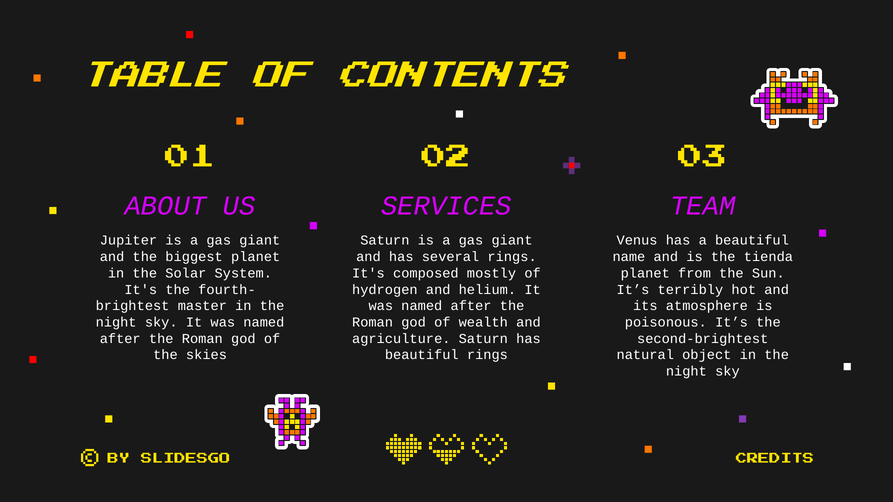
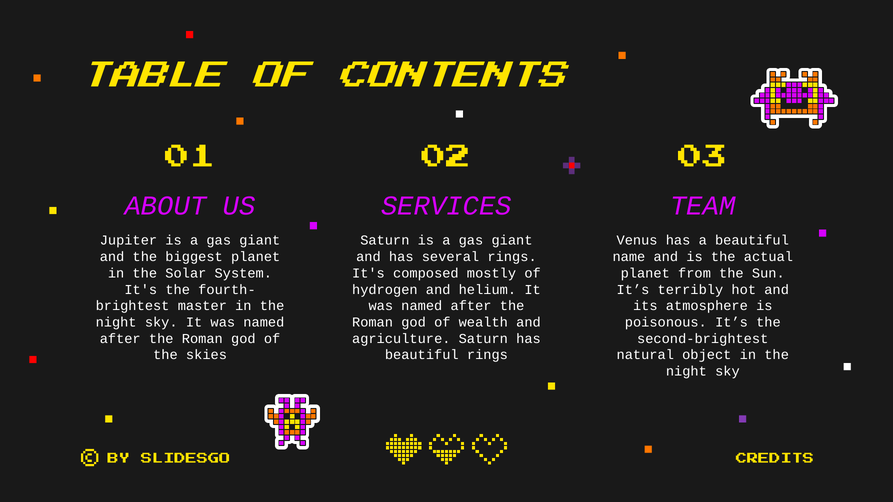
tienda: tienda -> actual
